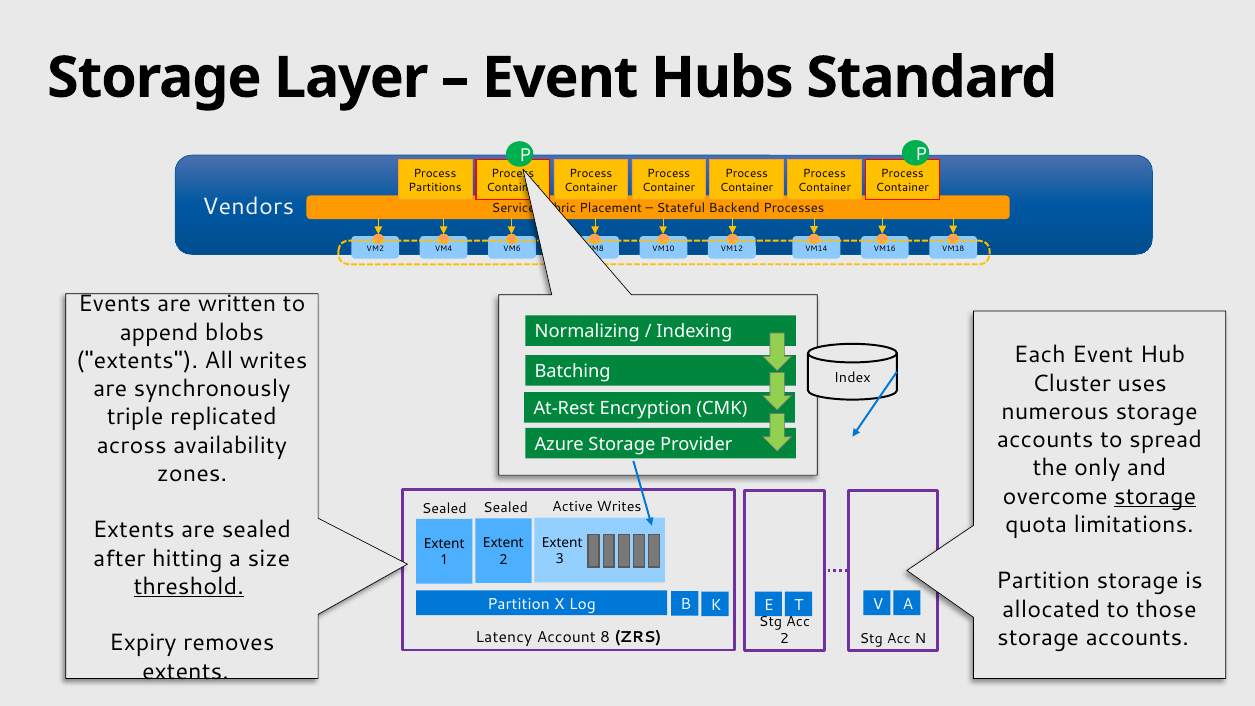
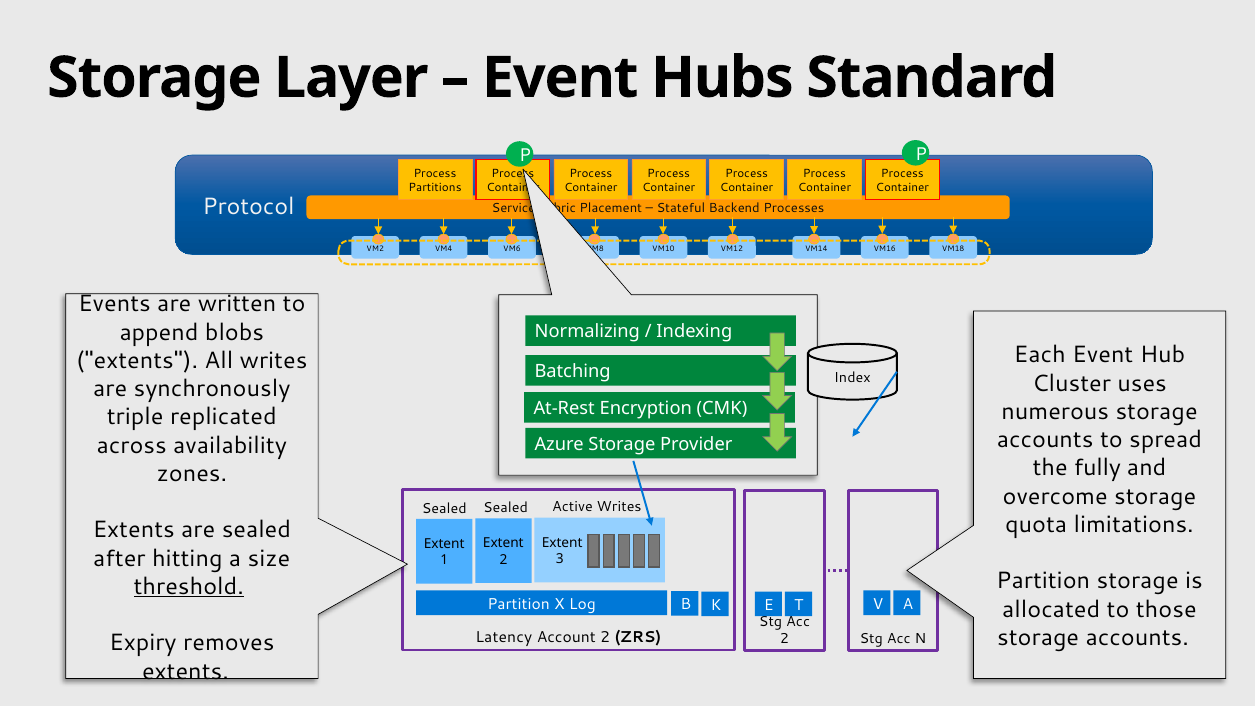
Vendors: Vendors -> Protocol
only: only -> fully
storage at (1155, 496) underline: present -> none
Account 8: 8 -> 2
